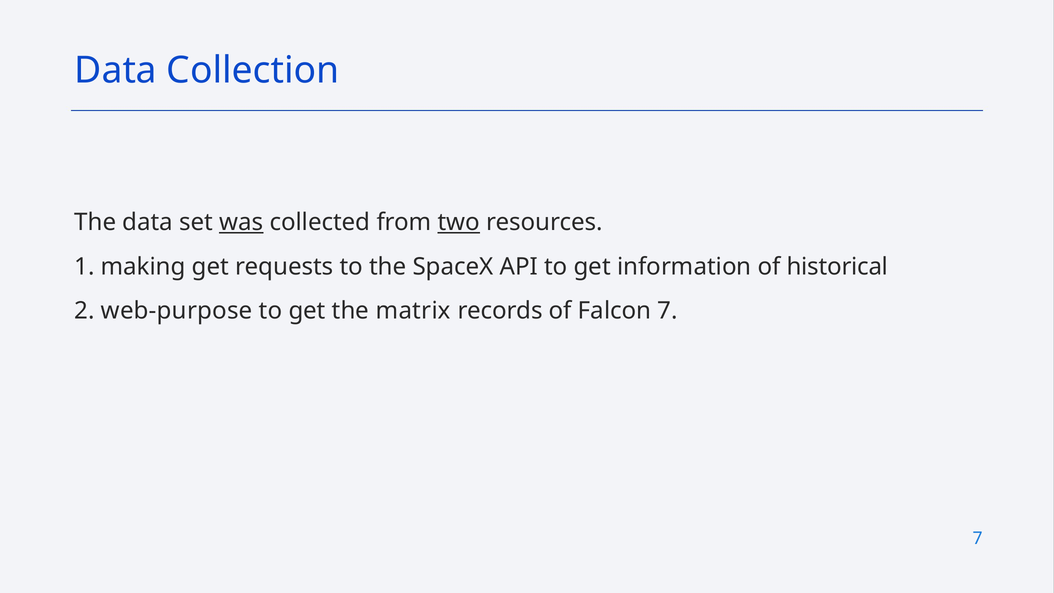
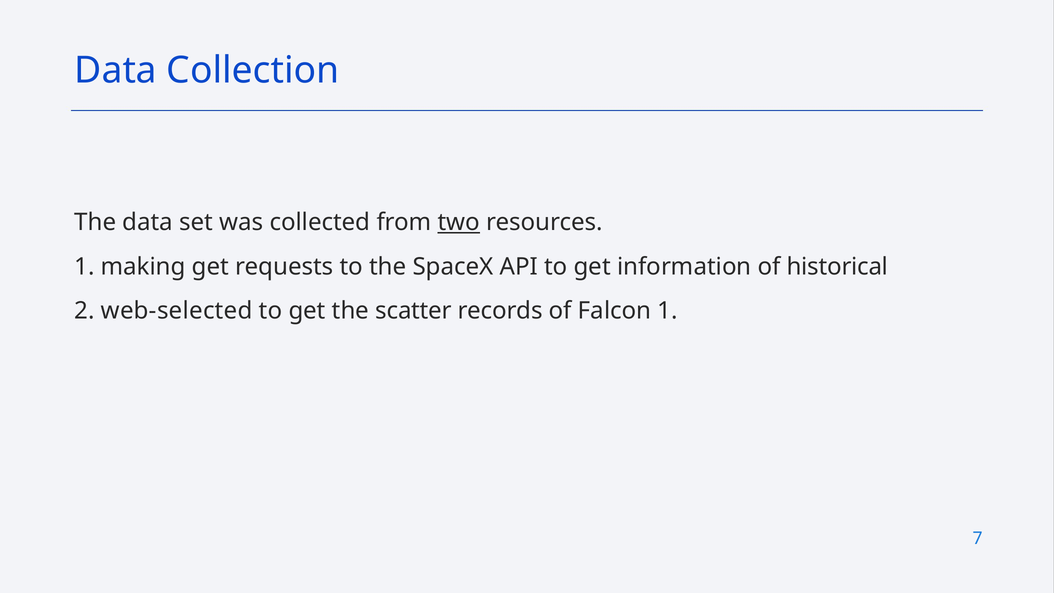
was underline: present -> none
web-purpose: web-purpose -> web-selected
matrix: matrix -> scatter
Falcon 7: 7 -> 1
